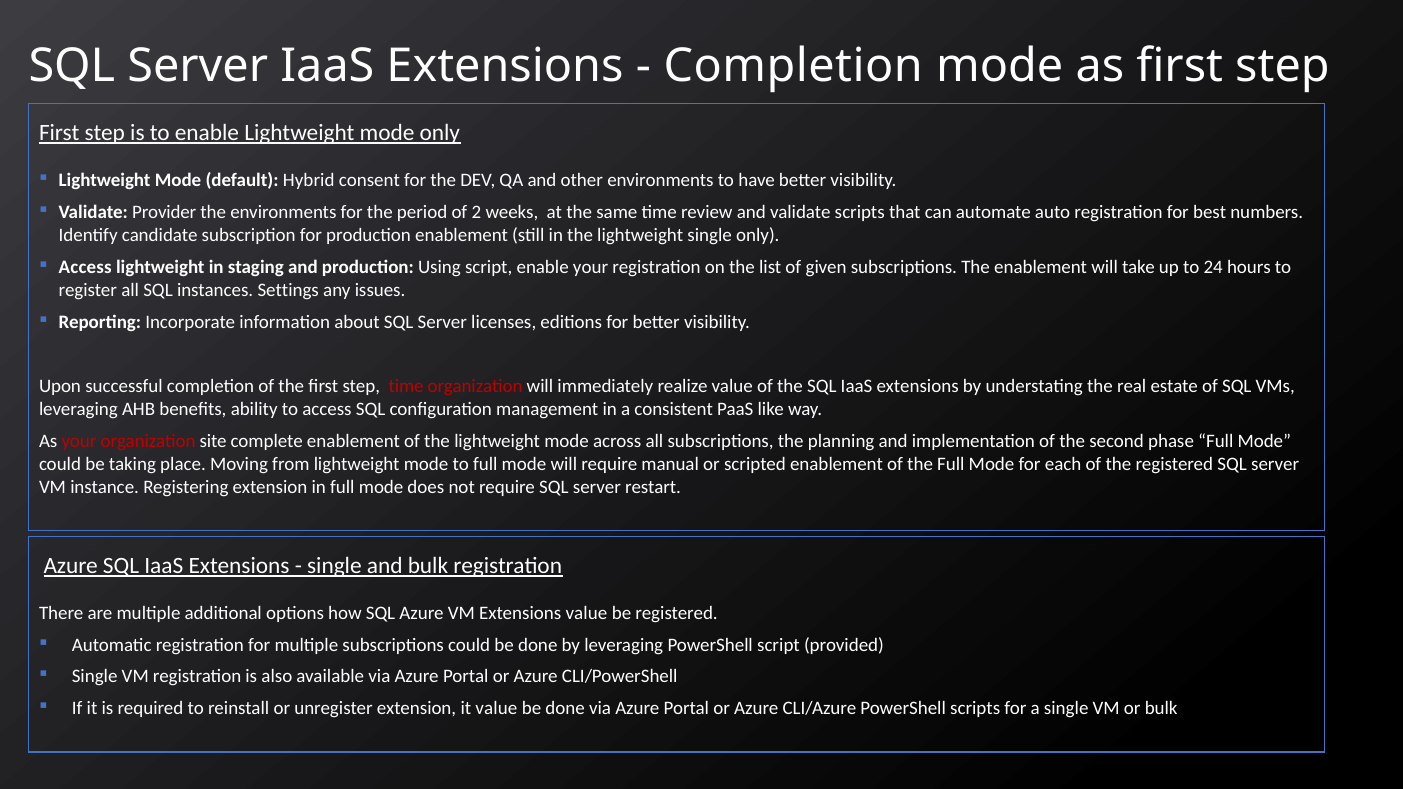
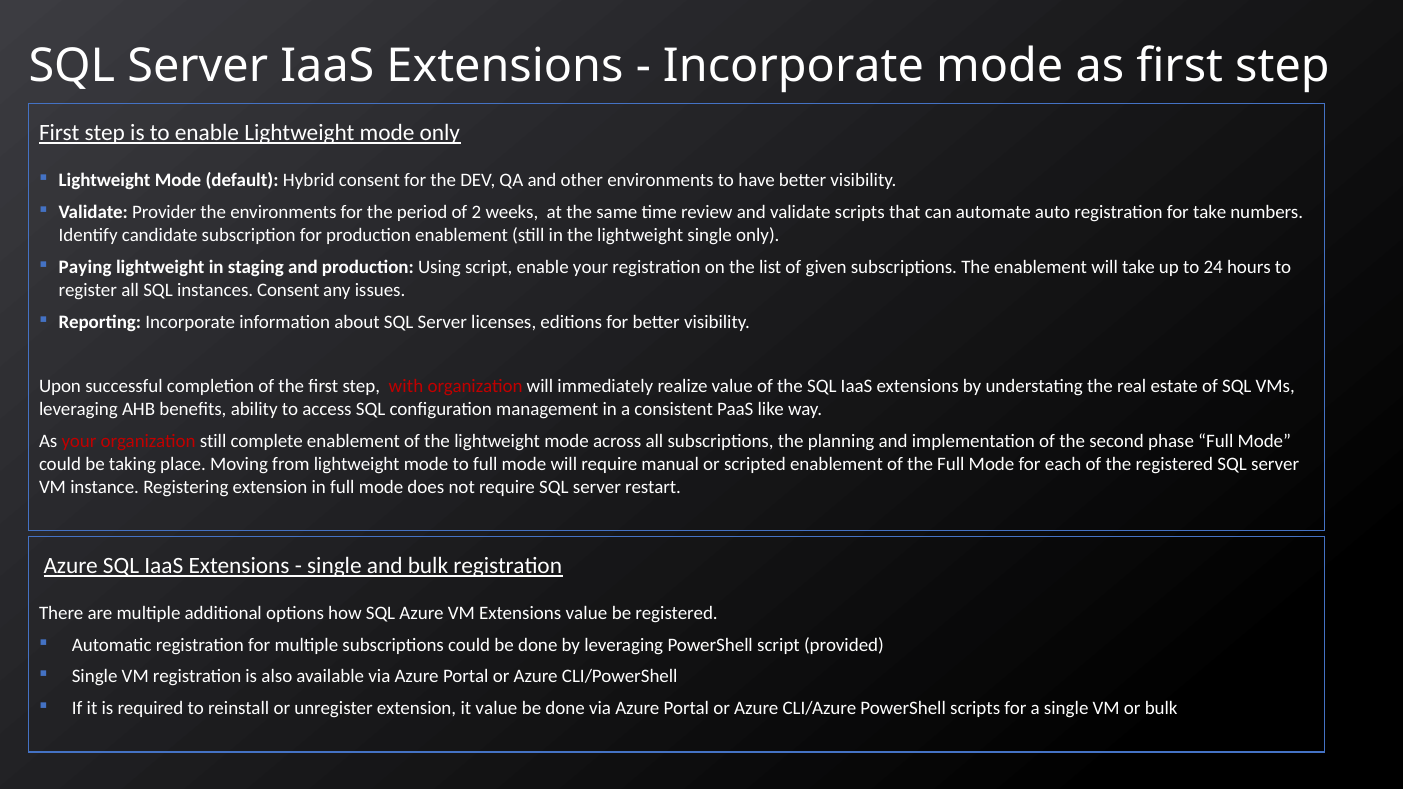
Completion at (793, 66): Completion -> Incorporate
for best: best -> take
Access at (85, 267): Access -> Paying
instances Settings: Settings -> Consent
step time: time -> with
organization site: site -> still
